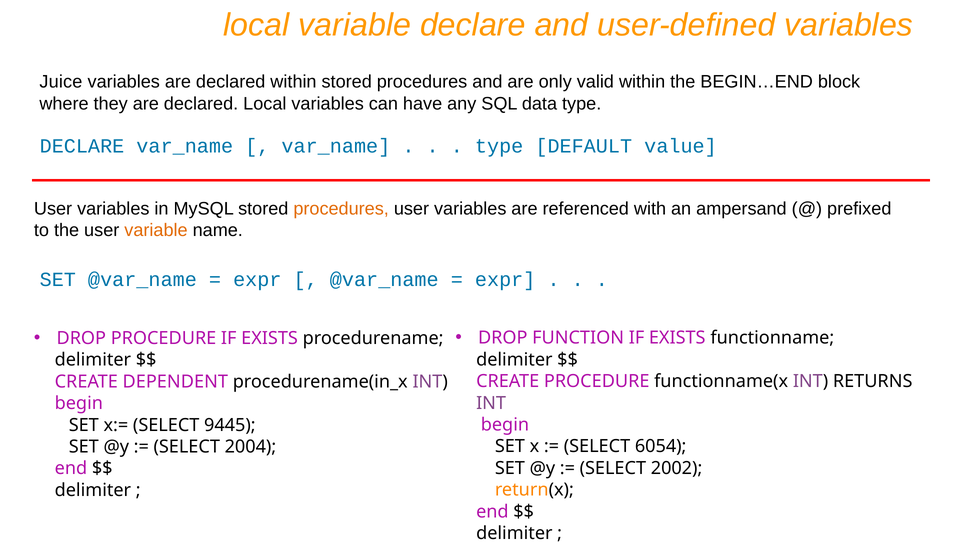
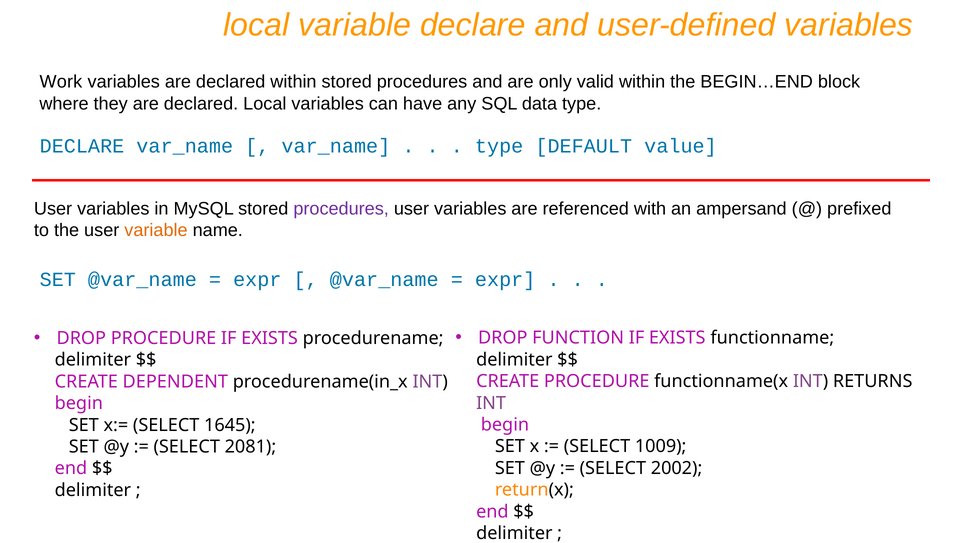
Juice: Juice -> Work
procedures at (341, 209) colour: orange -> purple
9445: 9445 -> 1645
6054: 6054 -> 1009
2004: 2004 -> 2081
